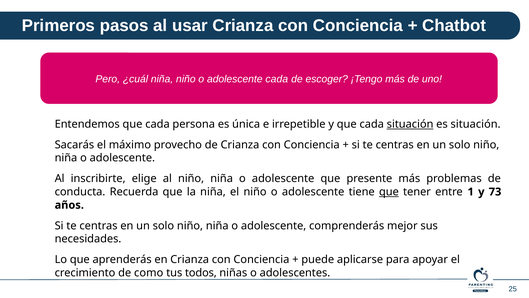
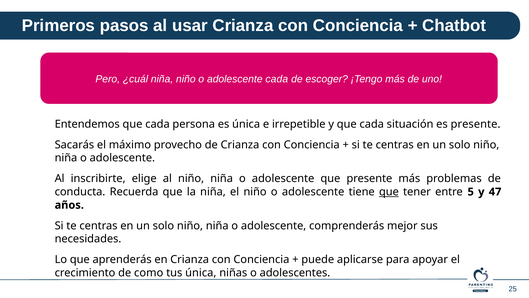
situación at (410, 124) underline: present -> none
es situación: situación -> presente
1: 1 -> 5
73: 73 -> 47
tus todos: todos -> única
